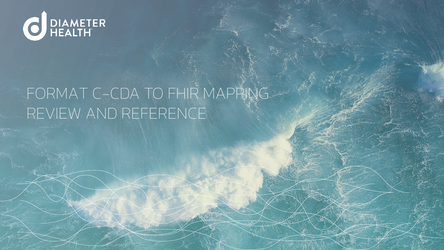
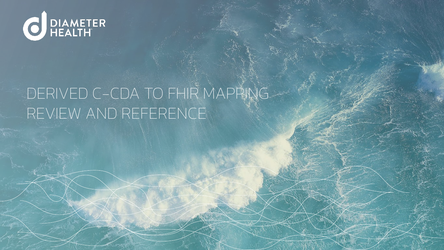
FORMAT: FORMAT -> DERIVED
